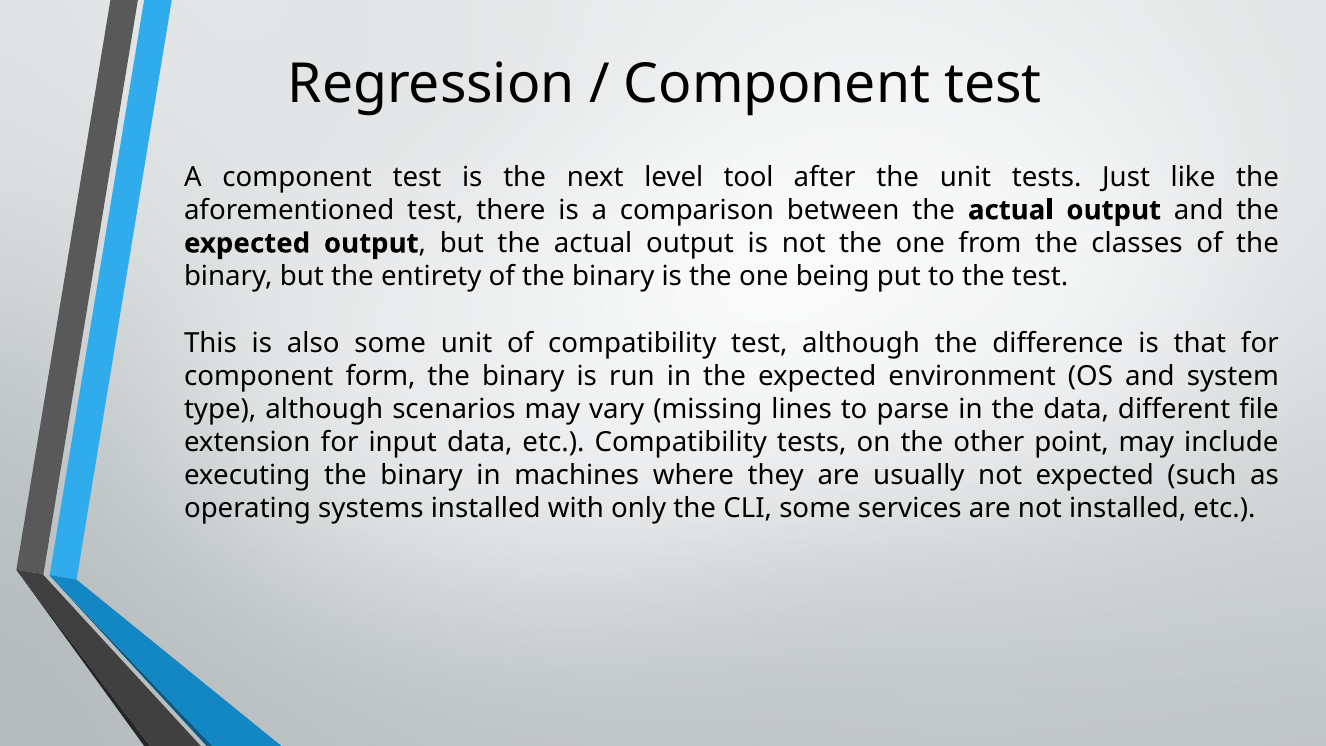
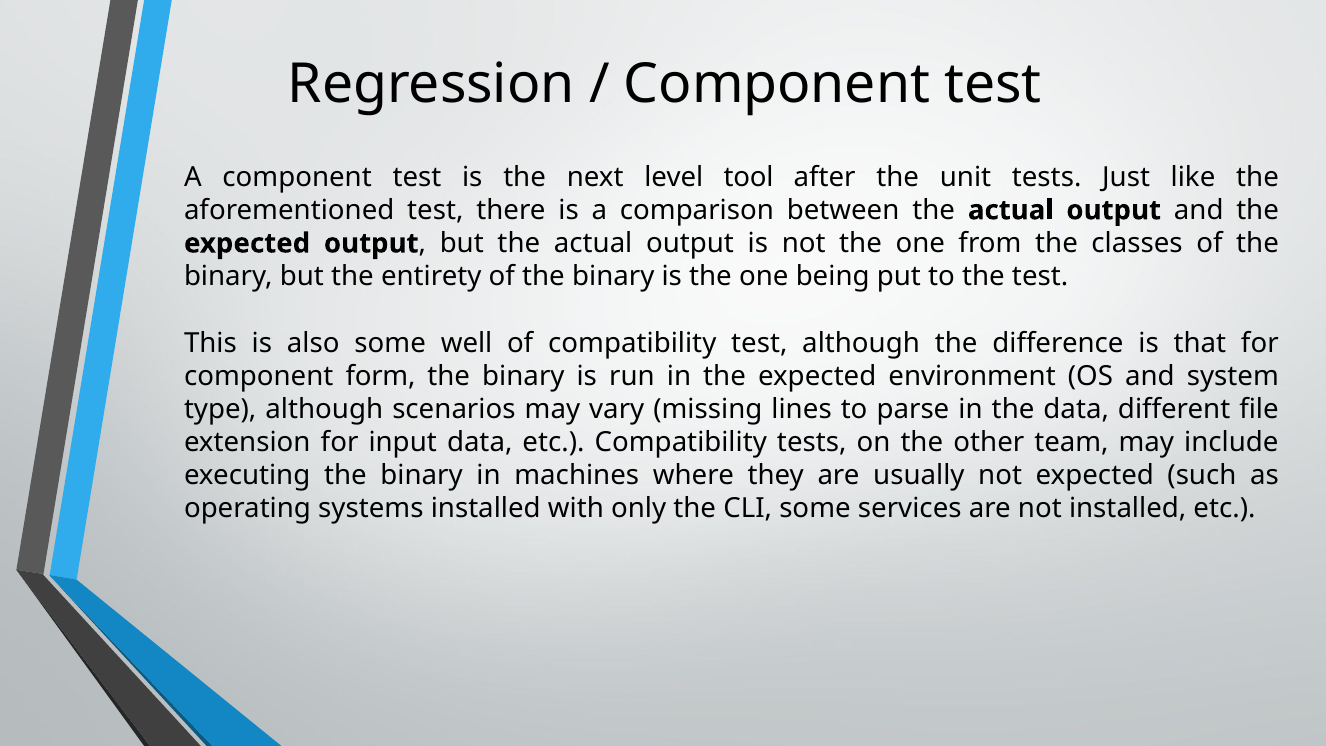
some unit: unit -> well
point: point -> team
